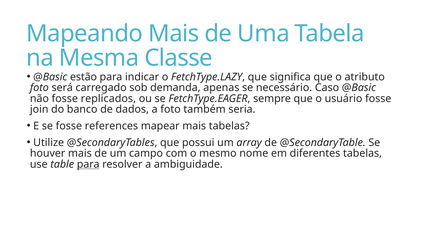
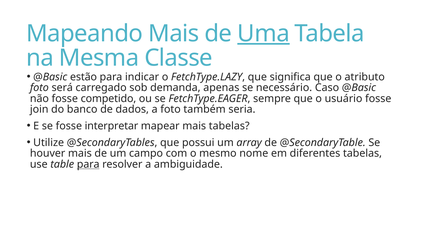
Uma underline: none -> present
replicados: replicados -> competido
references: references -> interpretar
